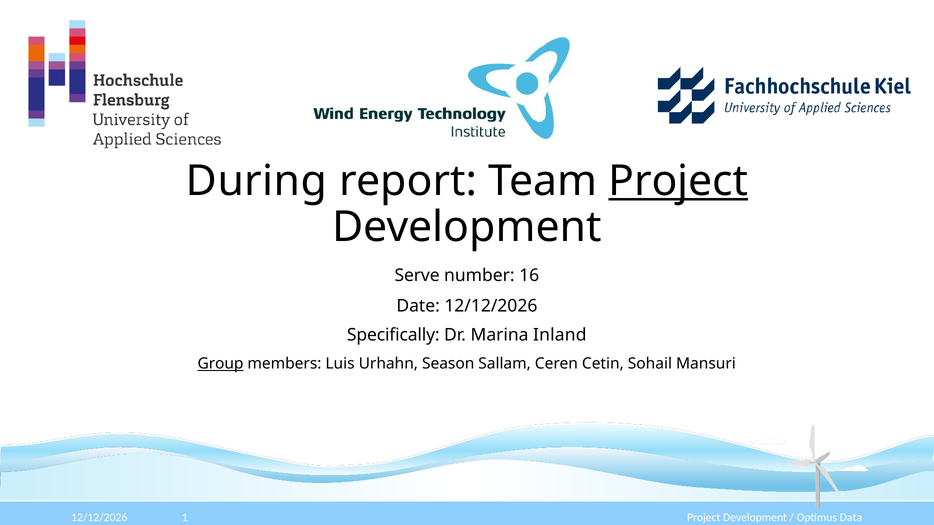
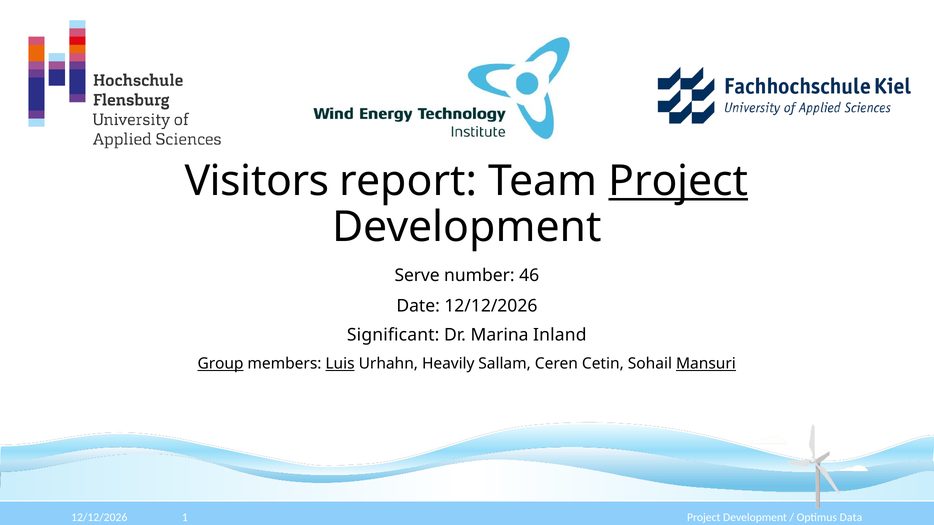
During: During -> Visitors
16: 16 -> 46
Specifically: Specifically -> Significant
Luis underline: none -> present
Season: Season -> Heavily
Mansuri underline: none -> present
